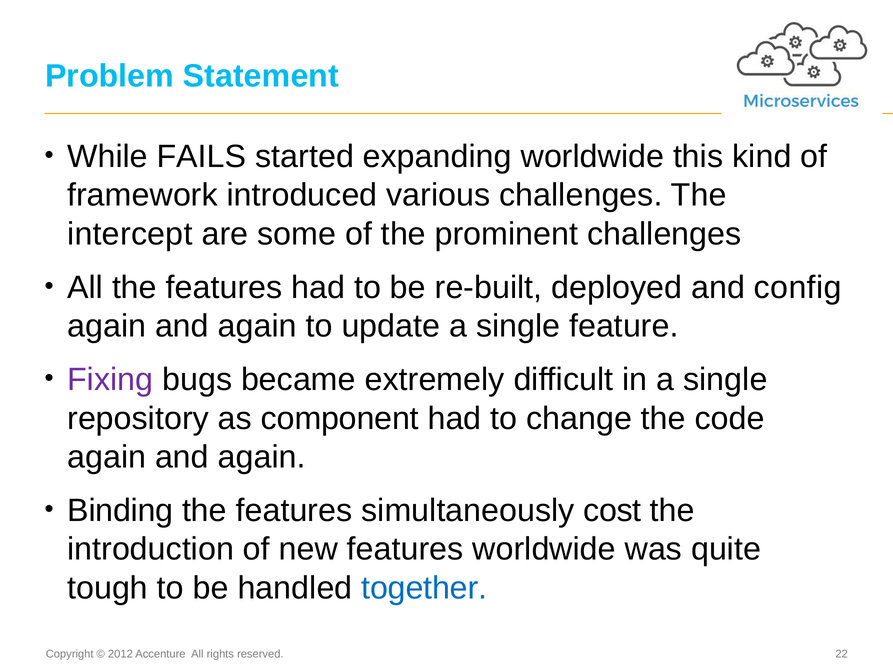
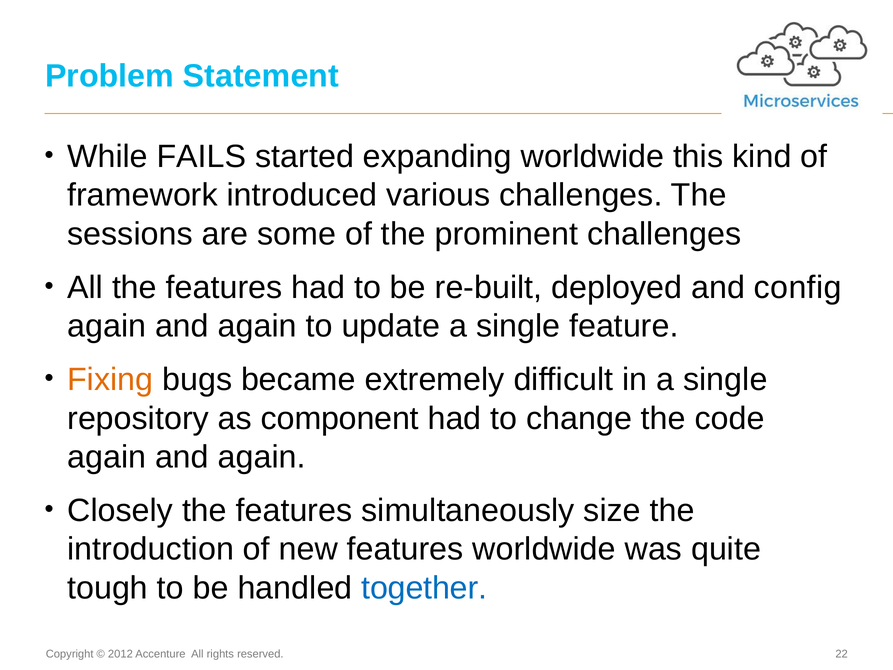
intercept: intercept -> sessions
Fixing colour: purple -> orange
Binding: Binding -> Closely
cost: cost -> size
